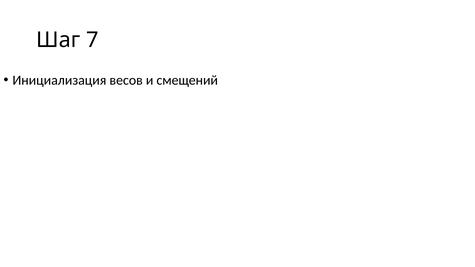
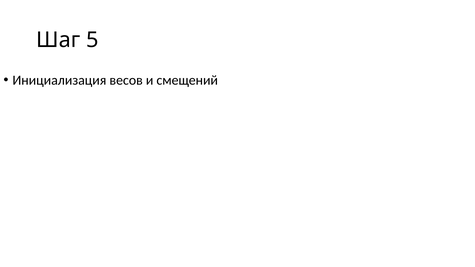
7: 7 -> 5
